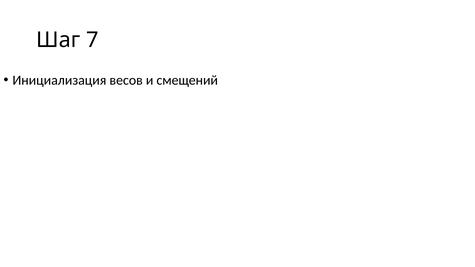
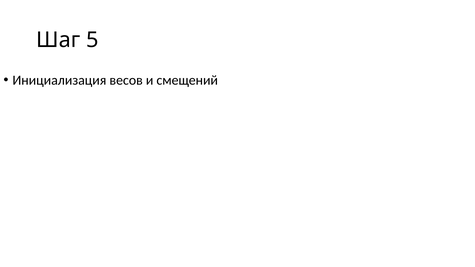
7: 7 -> 5
